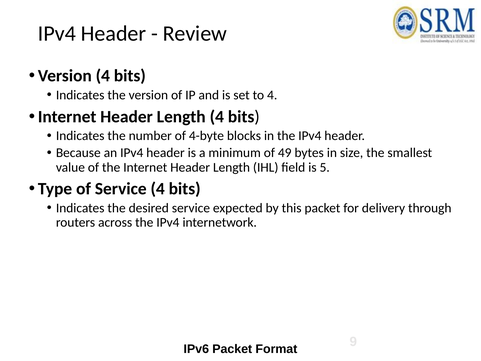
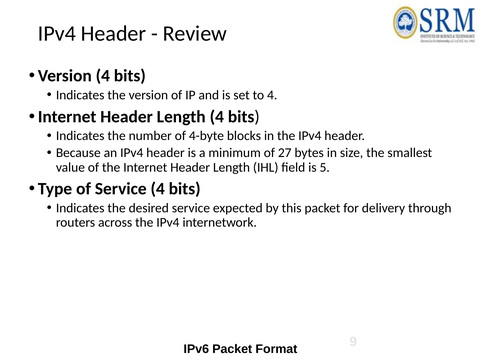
49: 49 -> 27
